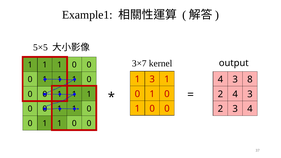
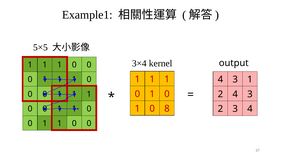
3×7: 3×7 -> 3×4
3 at (152, 79): 3 -> 1
3 8: 8 -> 1
0 at (167, 109): 0 -> 8
